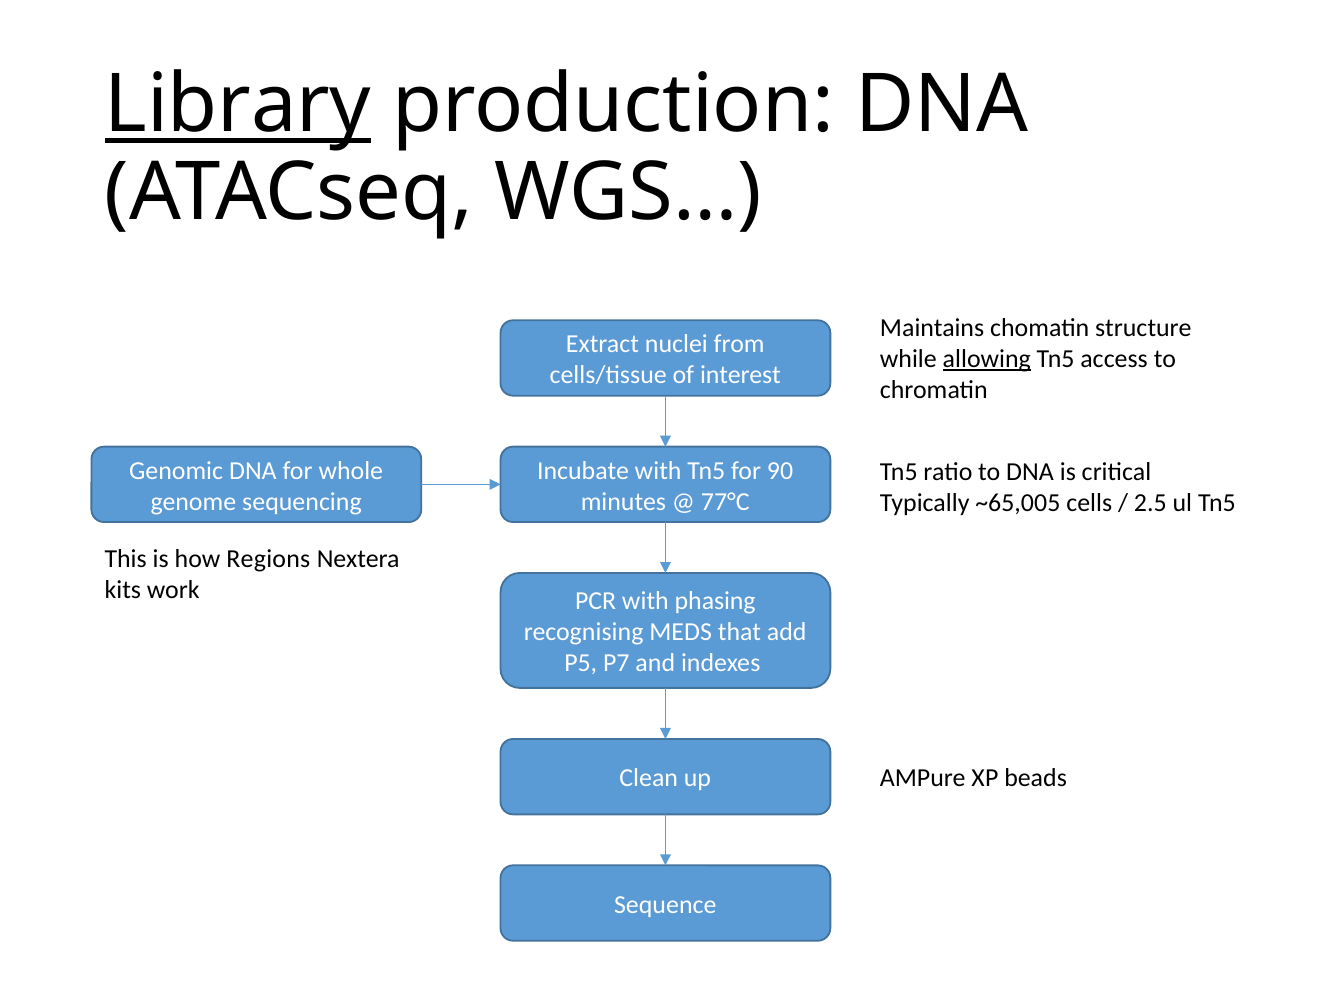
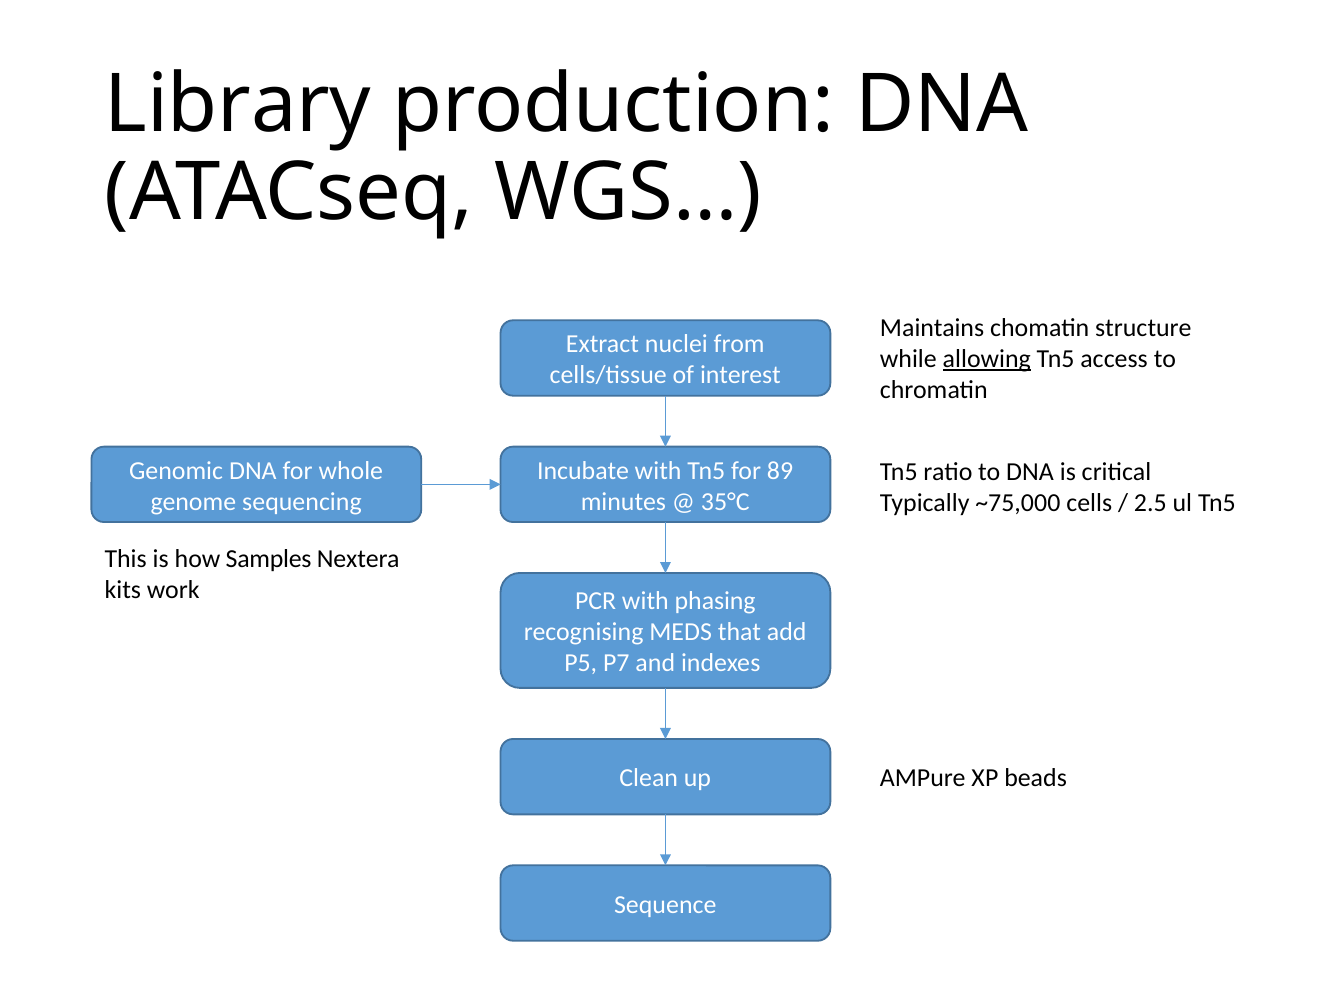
Library underline: present -> none
90: 90 -> 89
77°C: 77°C -> 35°C
~65,005: ~65,005 -> ~75,000
Regions: Regions -> Samples
